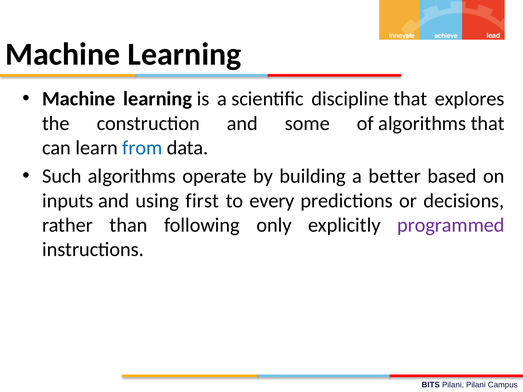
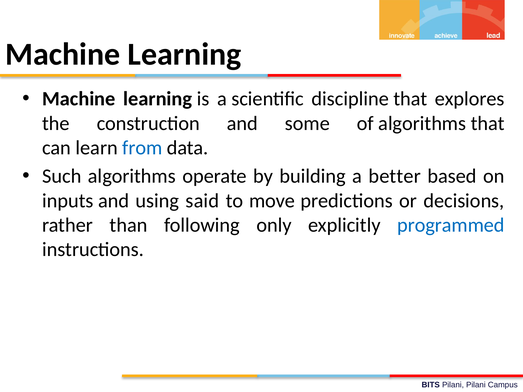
first: first -> said
every: every -> move
programmed colour: purple -> blue
